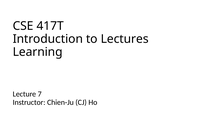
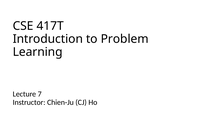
Lectures: Lectures -> Problem
